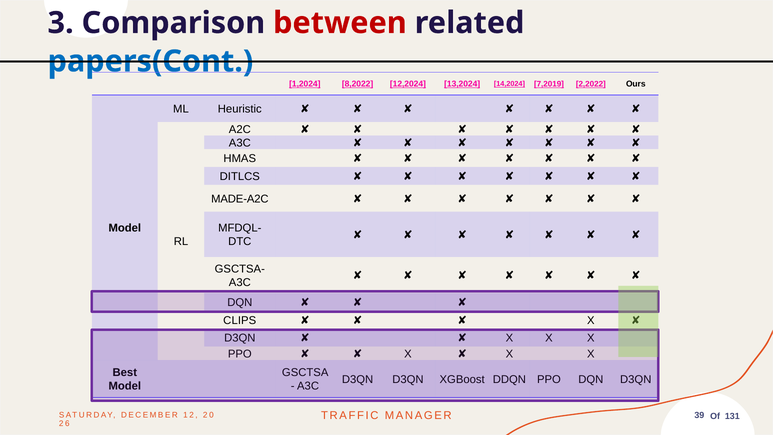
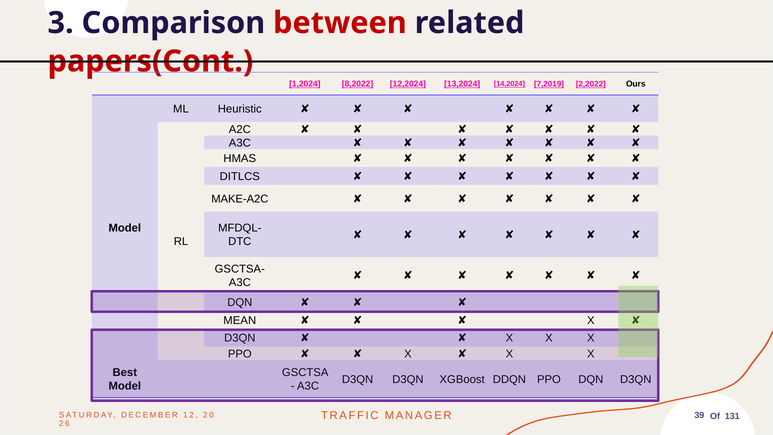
papers(Cont colour: blue -> red
MADE-A2C: MADE-A2C -> MAKE-A2C
CLIPS: CLIPS -> MEAN
